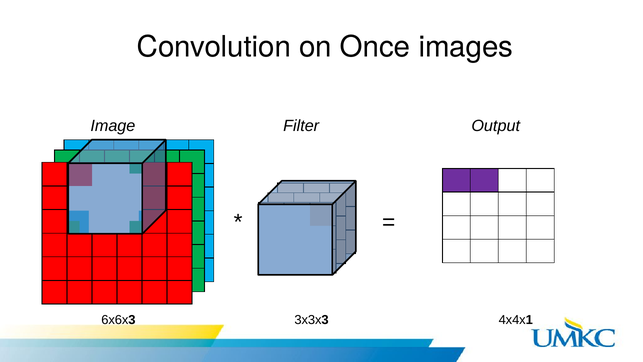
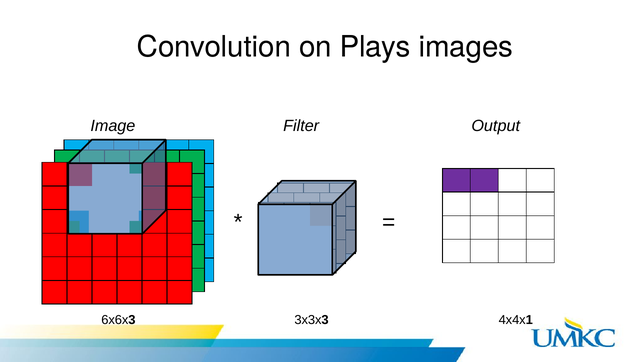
Once: Once -> Plays
